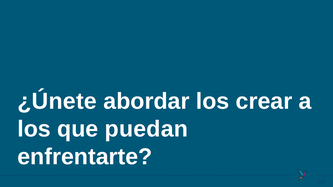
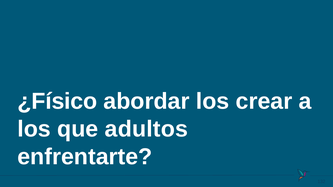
¿Únete: ¿Únete -> ¿Físico
puedan: puedan -> adultos
